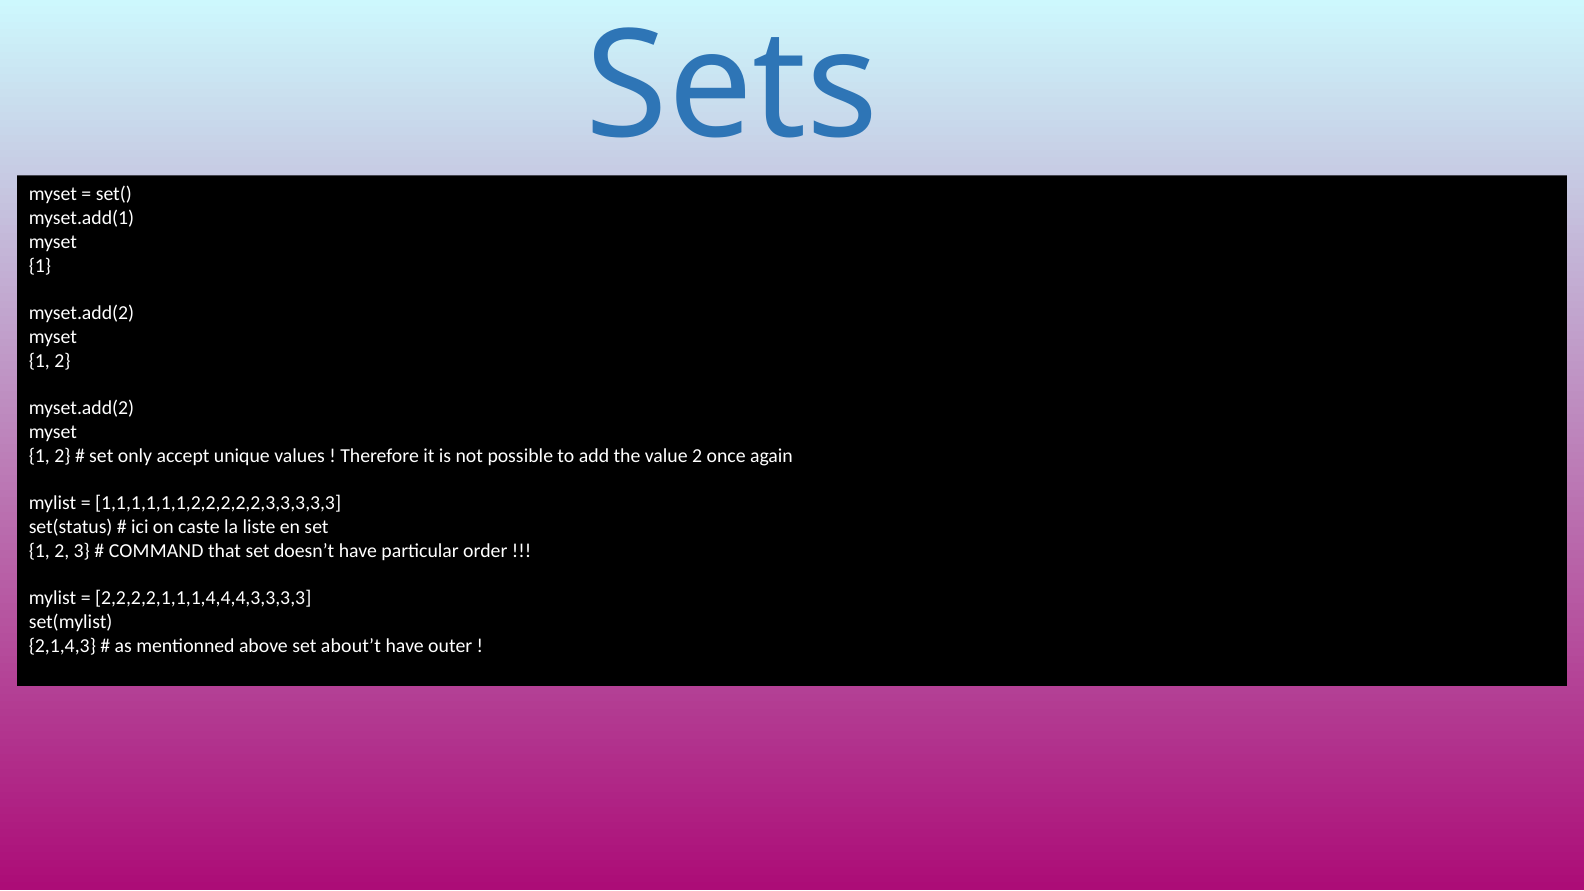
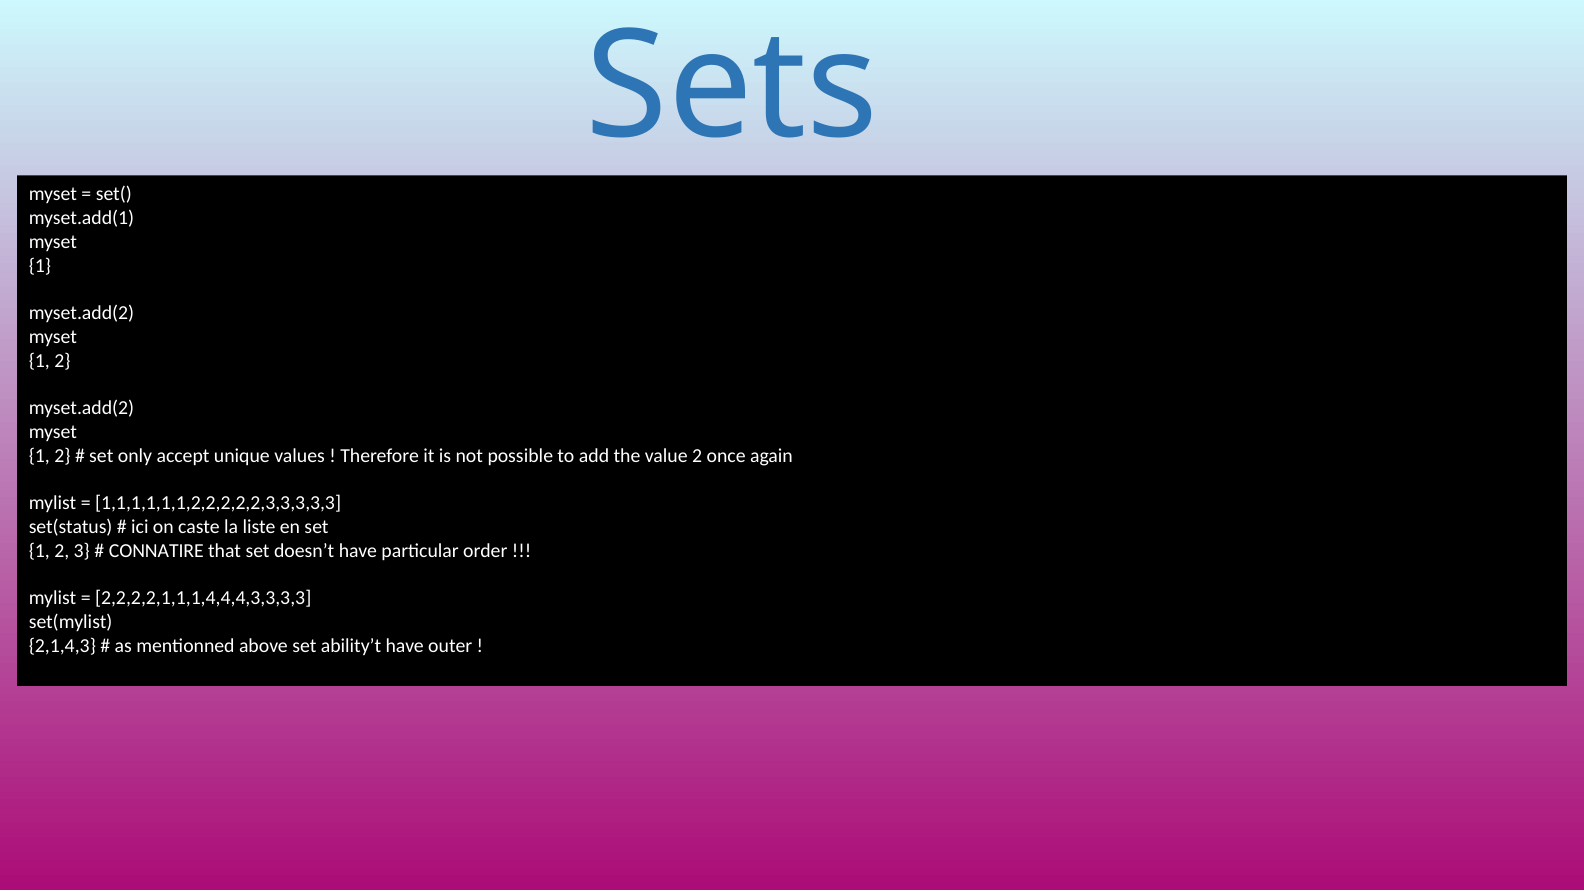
COMMAND: COMMAND -> CONNATIRE
about’t: about’t -> ability’t
